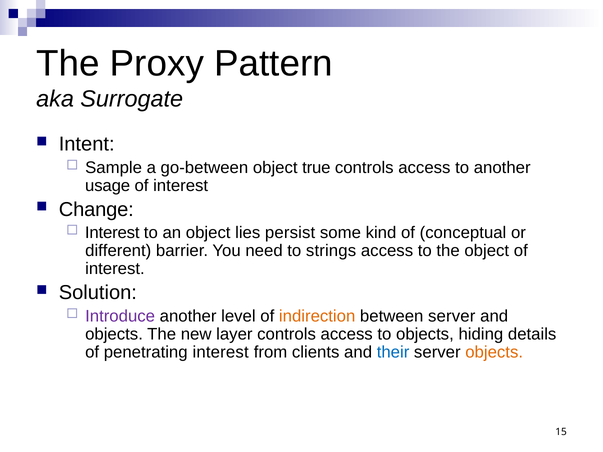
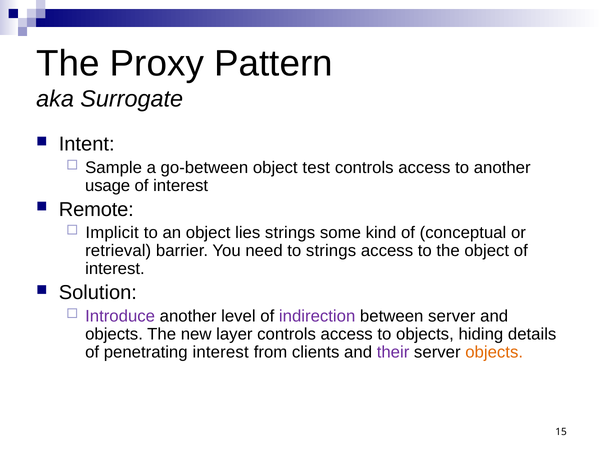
true: true -> test
Change: Change -> Remote
Interest at (112, 233): Interest -> Implicit
lies persist: persist -> strings
different: different -> retrieval
indirection colour: orange -> purple
their colour: blue -> purple
